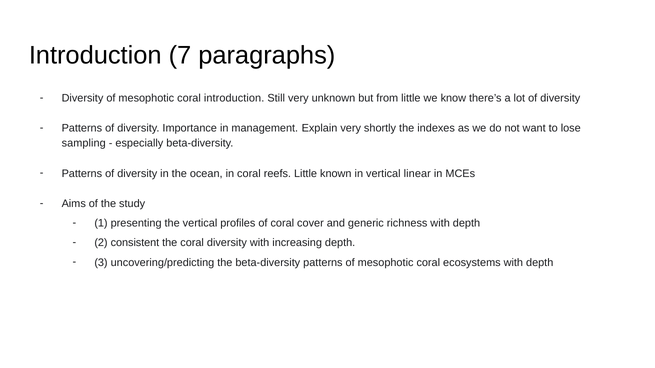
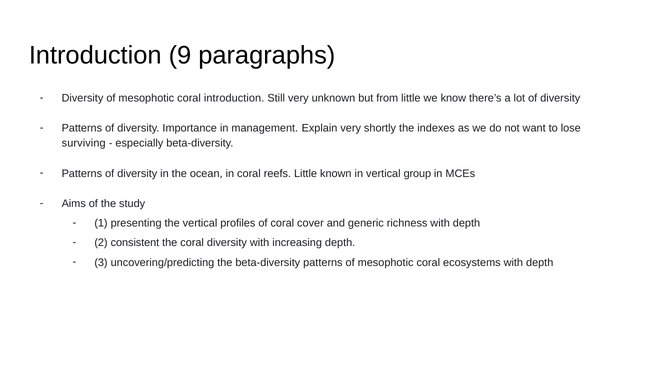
7: 7 -> 9
sampling: sampling -> surviving
linear: linear -> group
